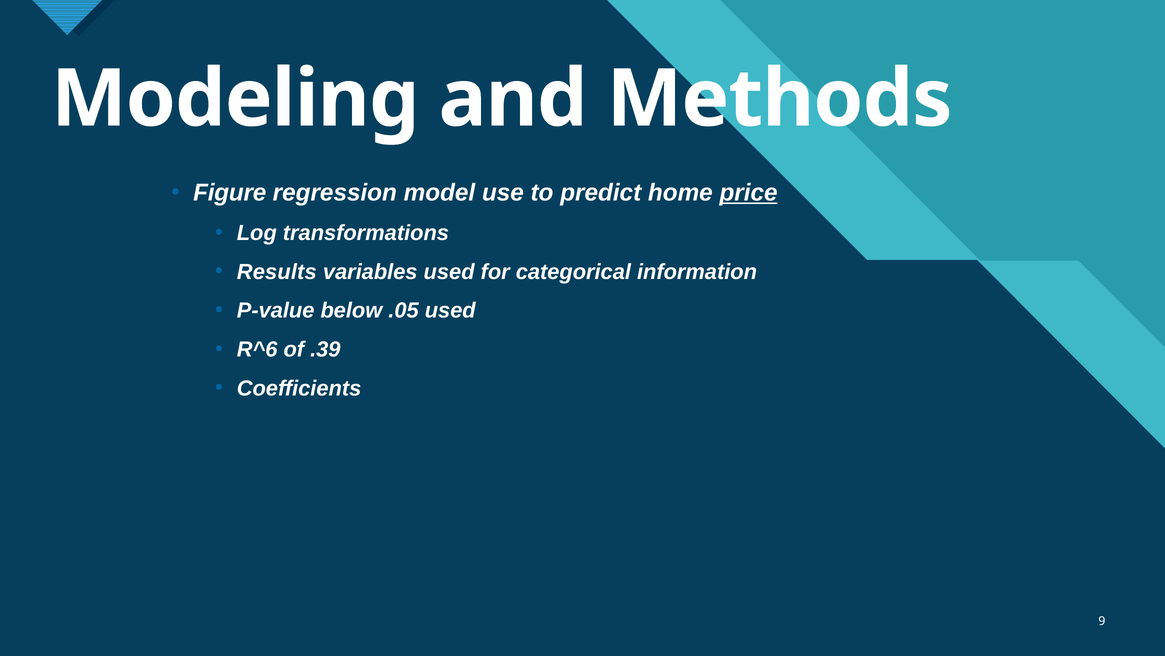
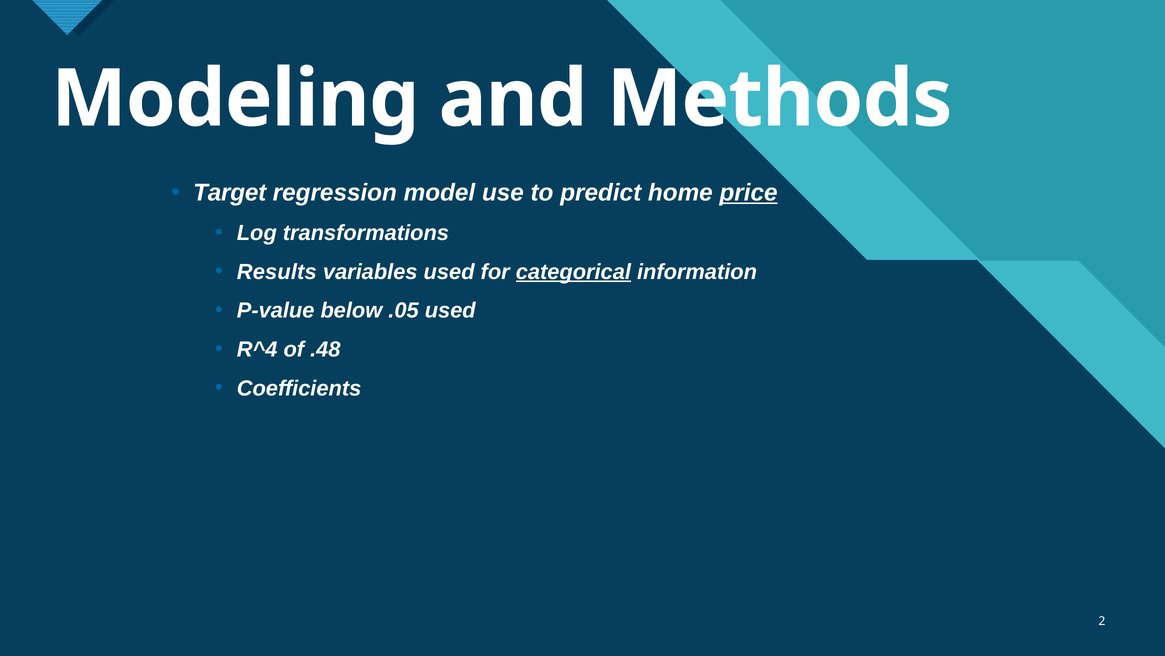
Figure: Figure -> Target
categorical underline: none -> present
R^6: R^6 -> R^4
.39: .39 -> .48
9: 9 -> 2
